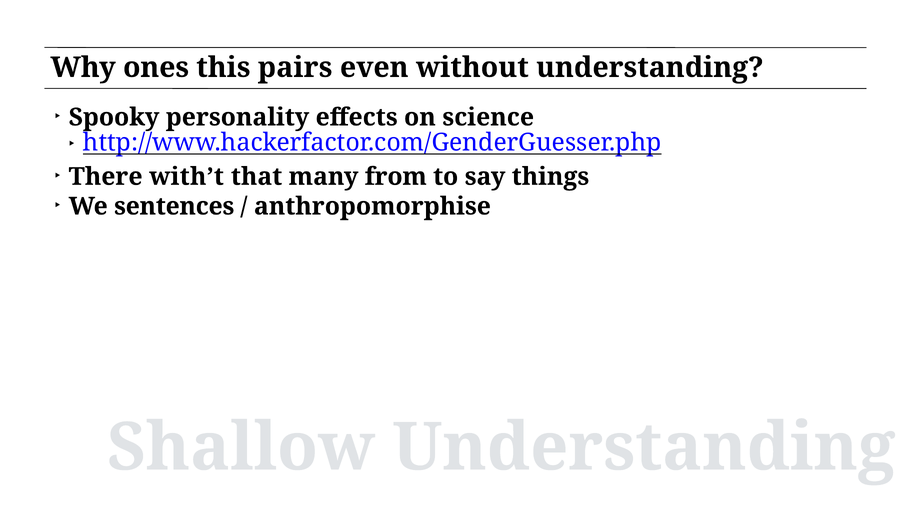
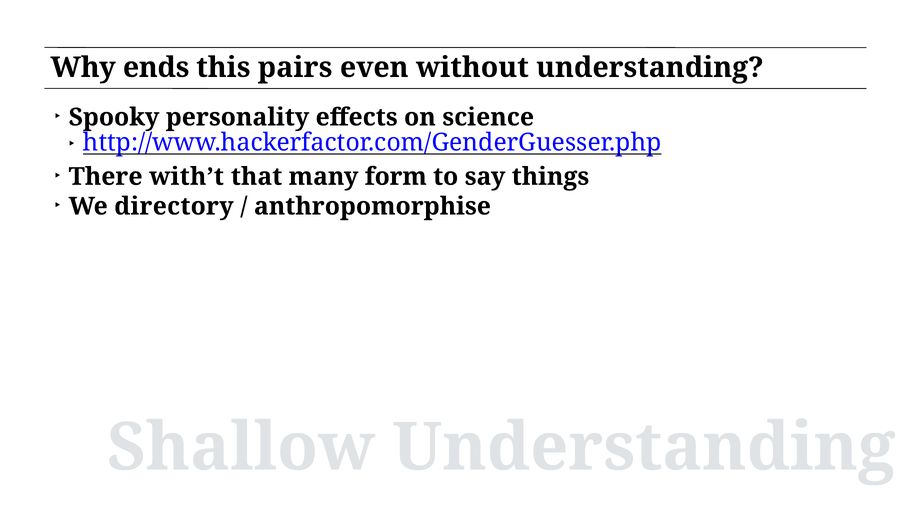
ones: ones -> ends
from: from -> form
sentences: sentences -> directory
